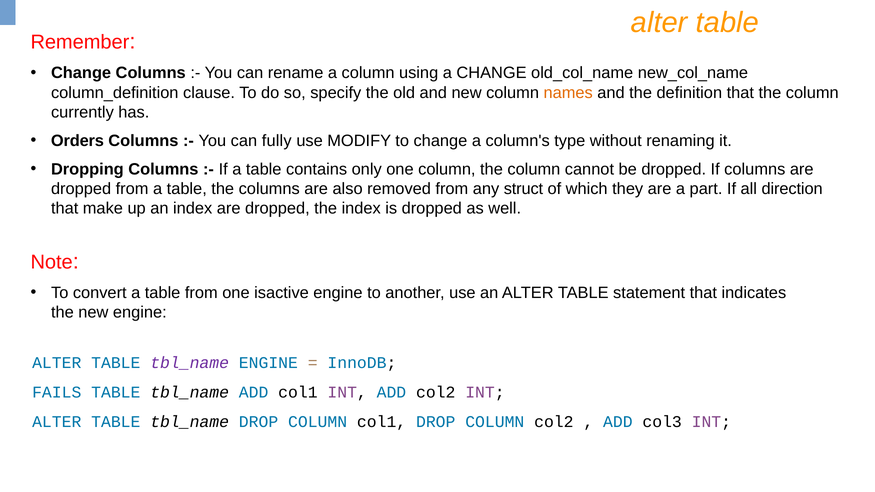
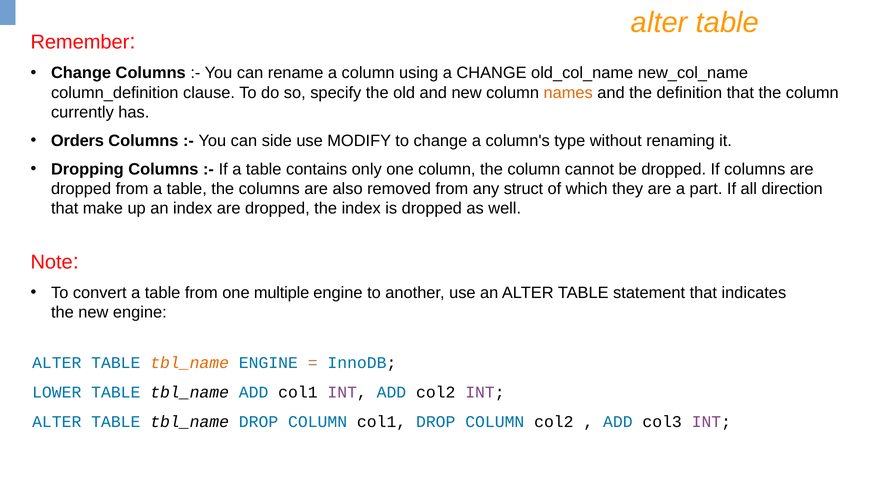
fully: fully -> side
isactive: isactive -> multiple
tbl_name at (190, 363) colour: purple -> orange
FAILS: FAILS -> LOWER
